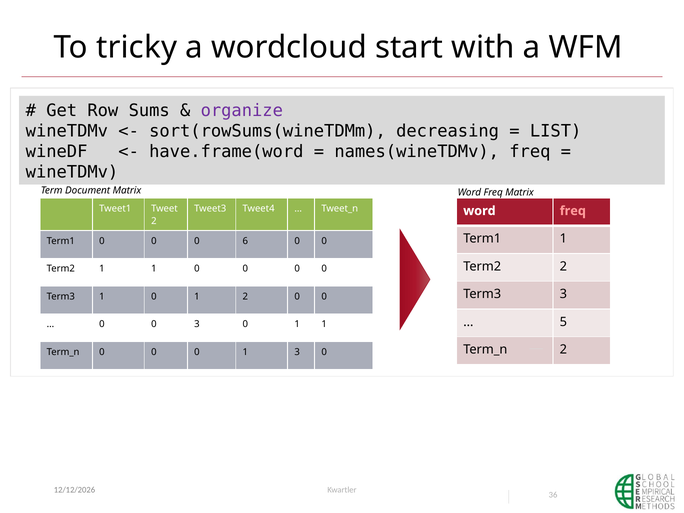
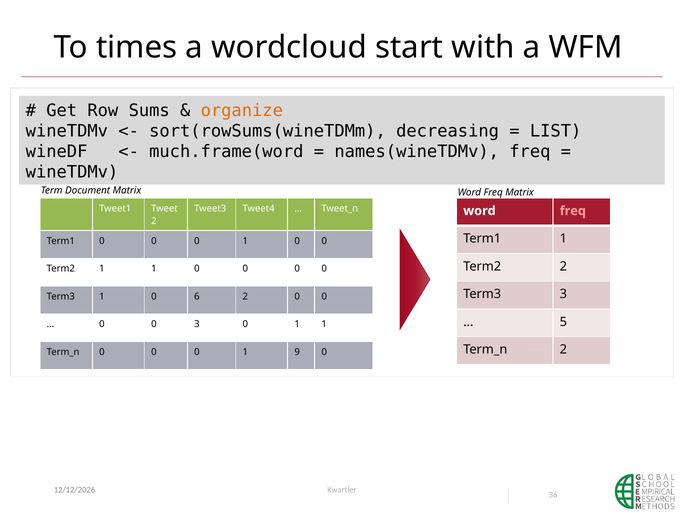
tricky: tricky -> times
organize colour: purple -> orange
have.frame(word: have.frame(word -> much.frame(word
6 at (245, 241): 6 -> 1
1 0 1: 1 -> 6
1 3: 3 -> 9
